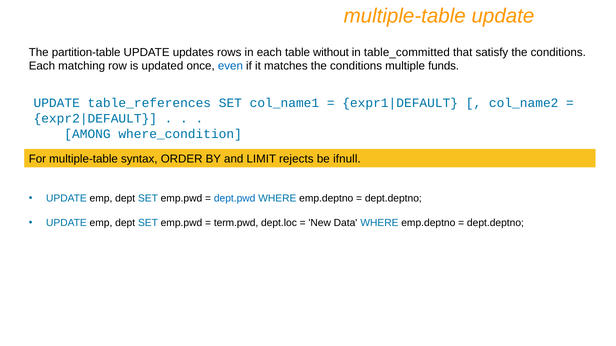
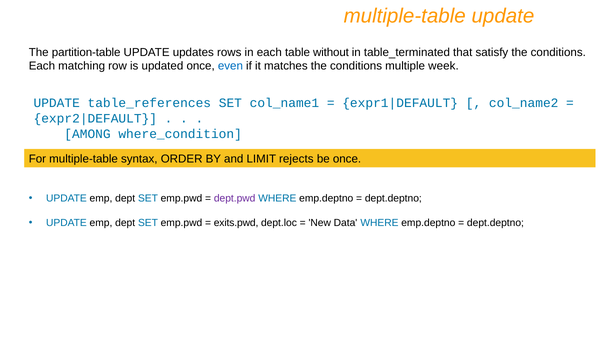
table_committed: table_committed -> table_terminated
funds: funds -> week
be ifnull: ifnull -> once
dept.pwd colour: blue -> purple
term.pwd: term.pwd -> exits.pwd
